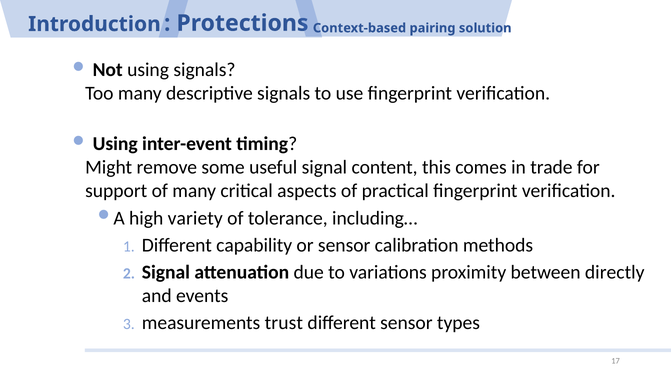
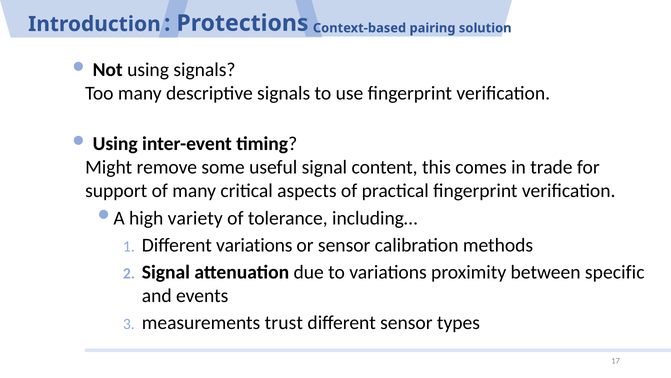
Different capability: capability -> variations
directly: directly -> specific
